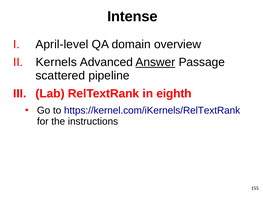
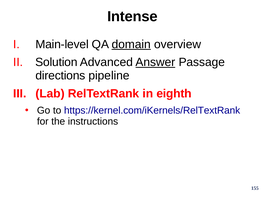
April-level: April-level -> Main-level
domain underline: none -> present
Kernels: Kernels -> Solution
scattered: scattered -> directions
